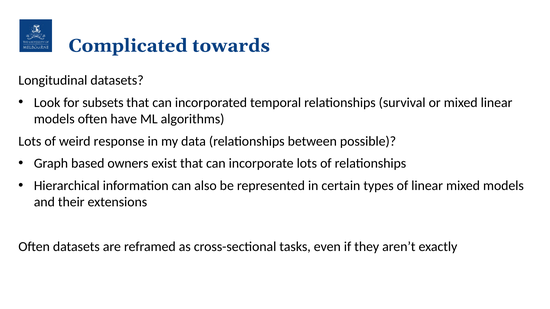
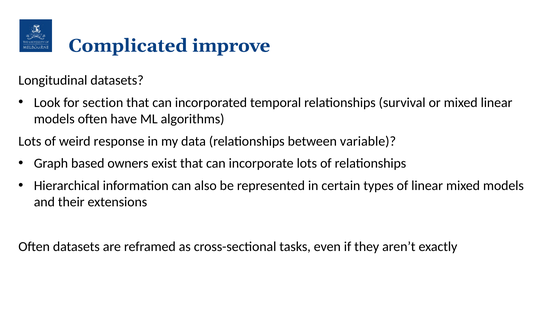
towards: towards -> improve
subsets: subsets -> section
possible: possible -> variable
